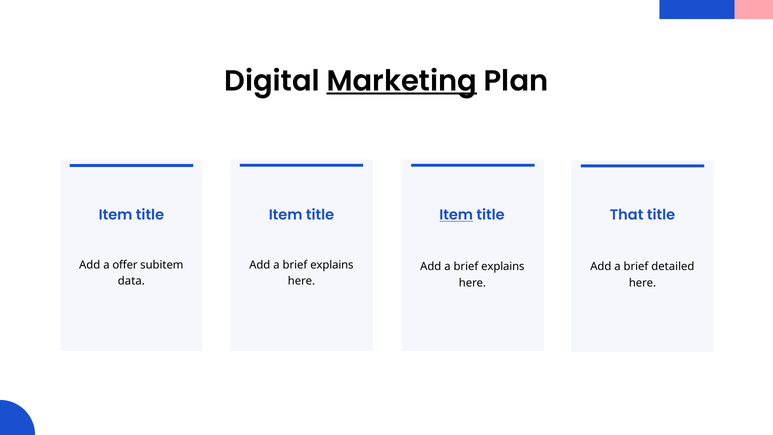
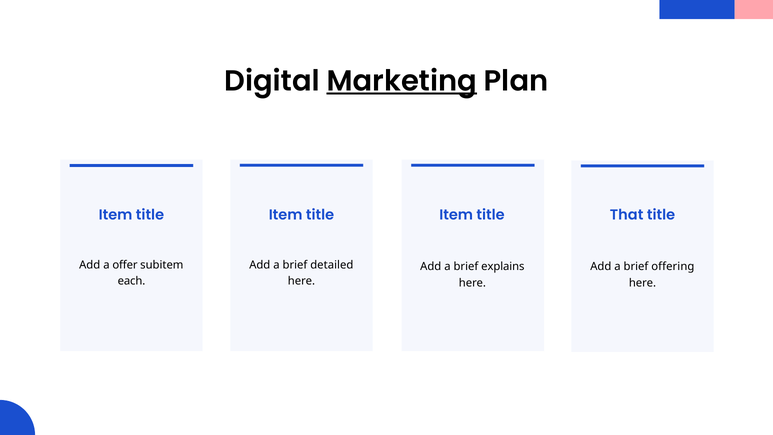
Item at (456, 215) underline: present -> none
explains at (332, 265): explains -> detailed
detailed: detailed -> offering
data: data -> each
